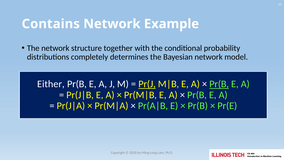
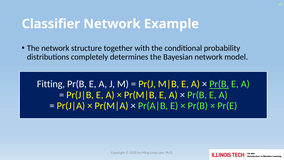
Contains: Contains -> Classifier
Either: Either -> Fitting
Pr(J underline: present -> none
